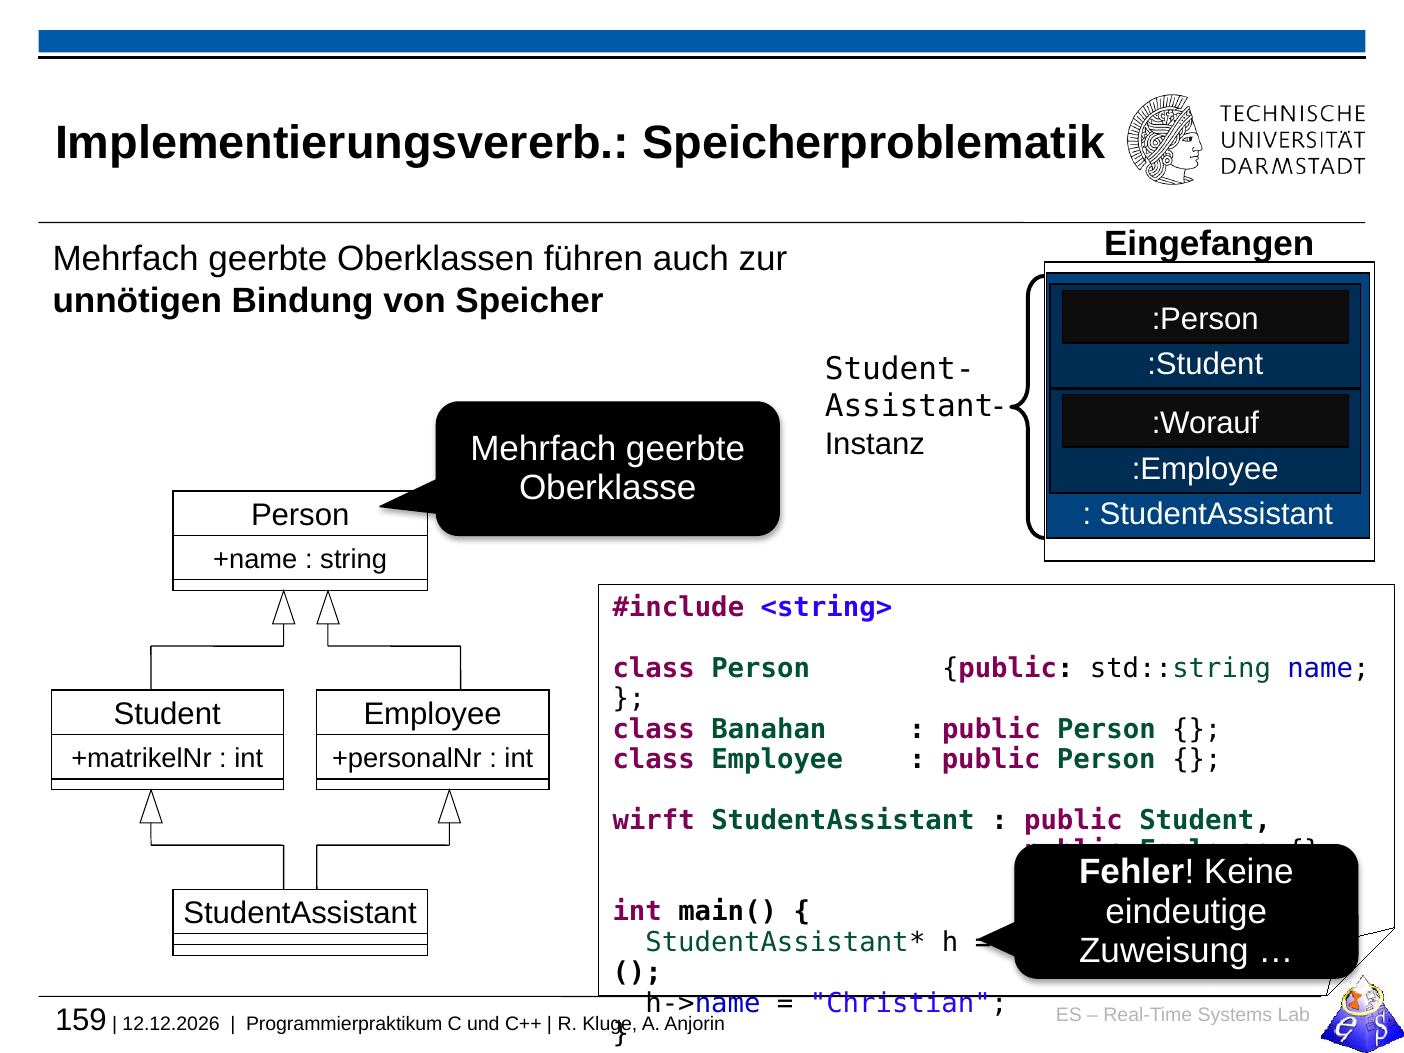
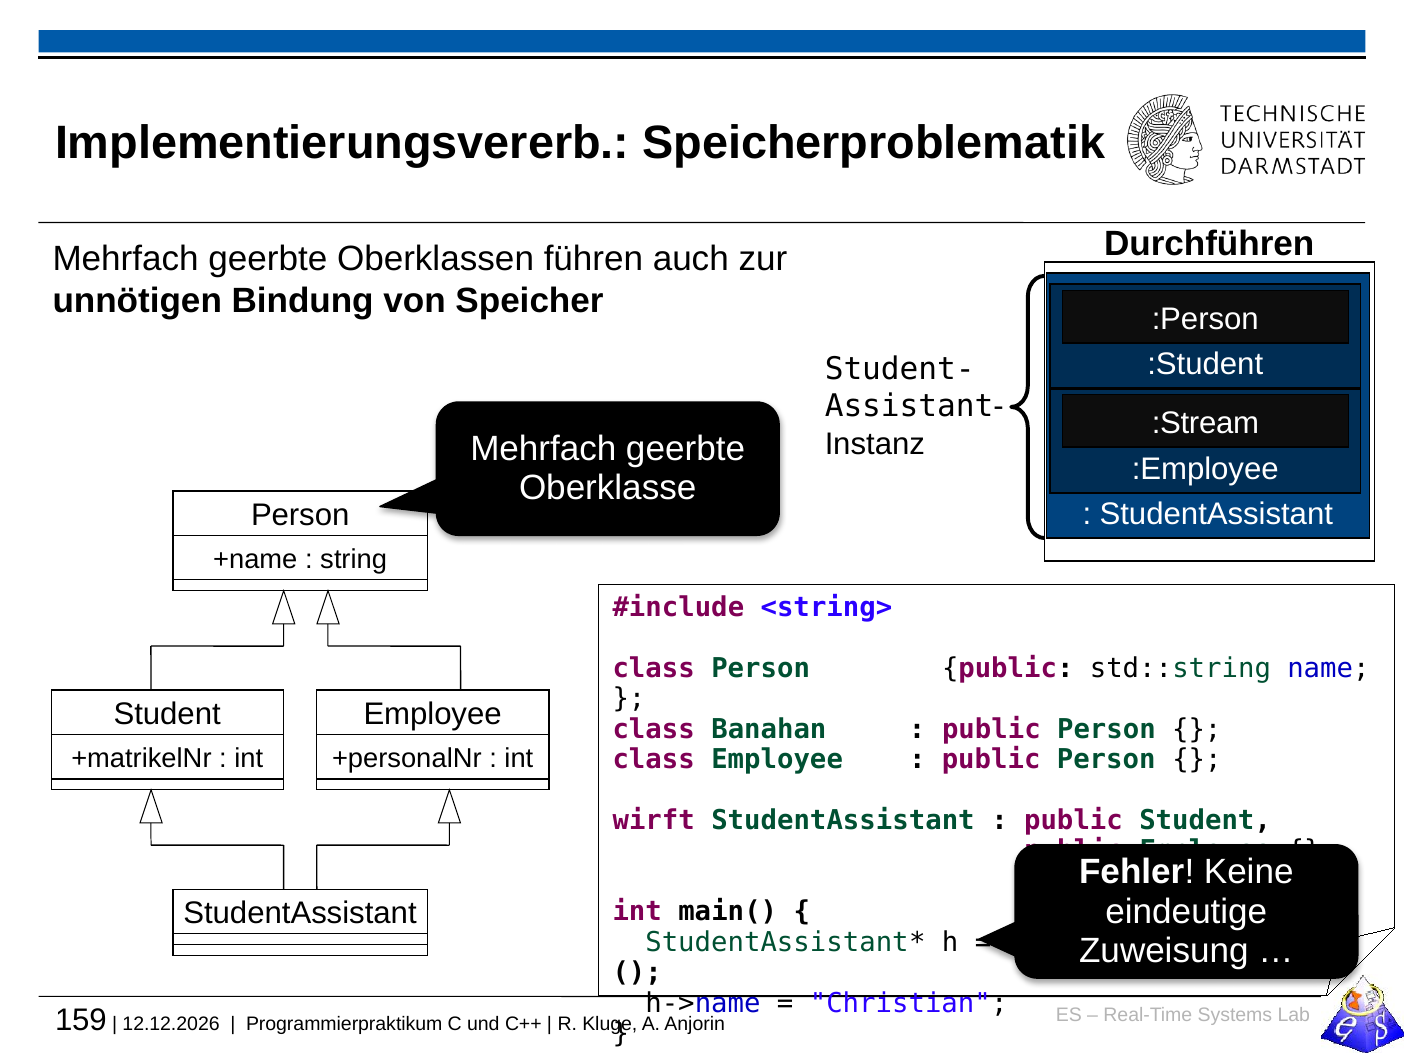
Eingefangen: Eingefangen -> Durchführen
:Worauf: :Worauf -> :Stream
